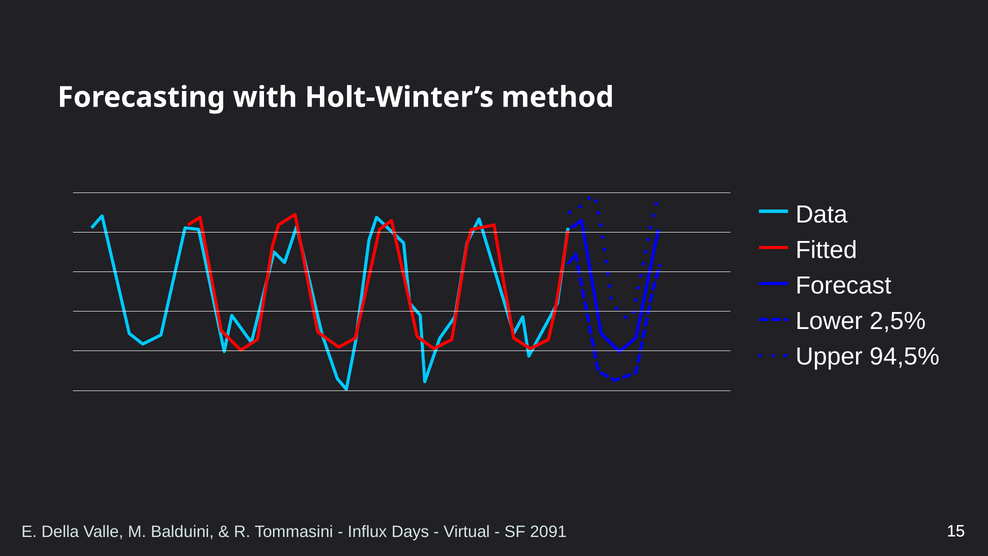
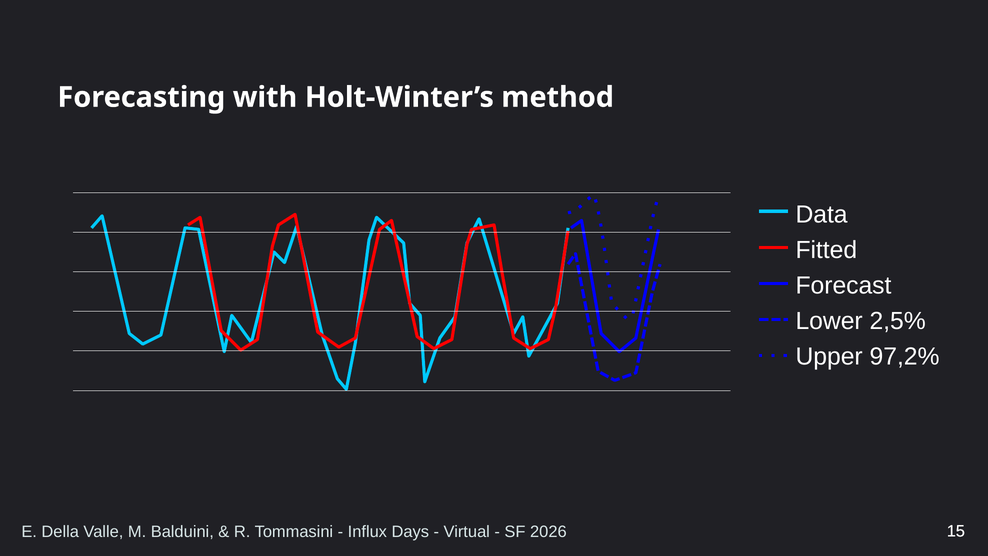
94,5%: 94,5% -> 97,2%
2091: 2091 -> 2026
